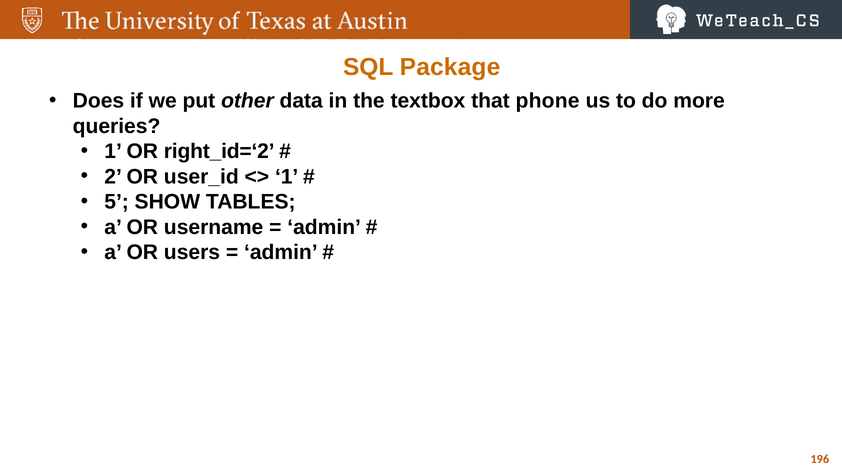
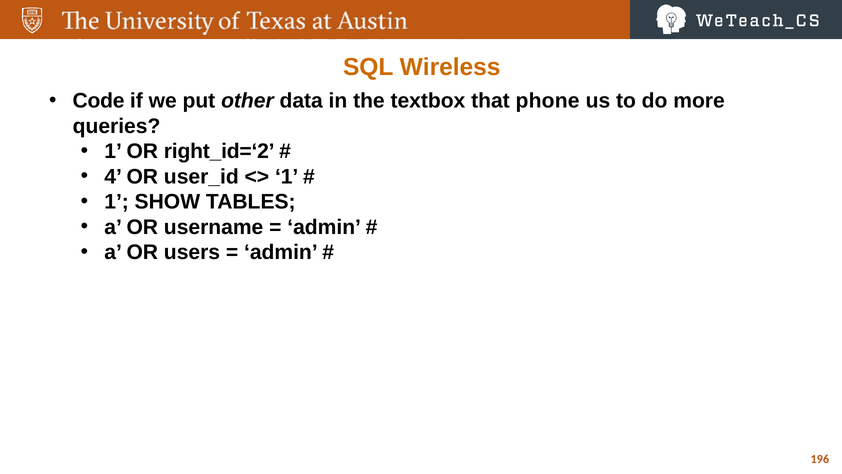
Package: Package -> Wireless
Does: Does -> Code
2: 2 -> 4
5 at (117, 202): 5 -> 1
